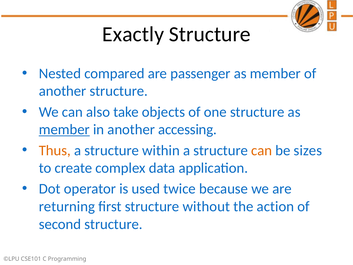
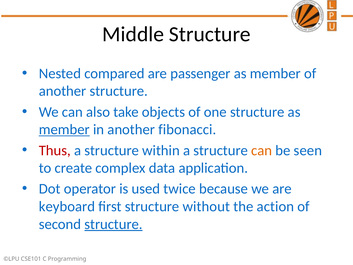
Exactly: Exactly -> Middle
accessing: accessing -> fibonacci
Thus colour: orange -> red
sizes: sizes -> seen
returning: returning -> keyboard
structure at (114, 224) underline: none -> present
